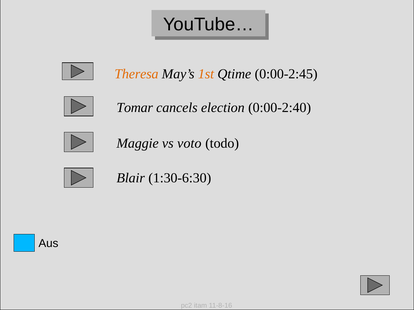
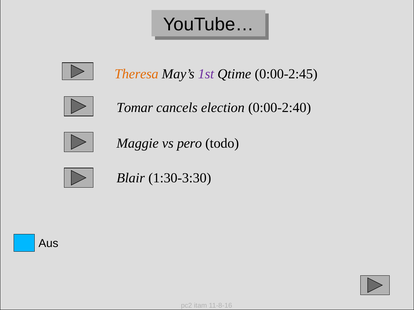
1st colour: orange -> purple
voto: voto -> pero
1:30-6:30: 1:30-6:30 -> 1:30-3:30
